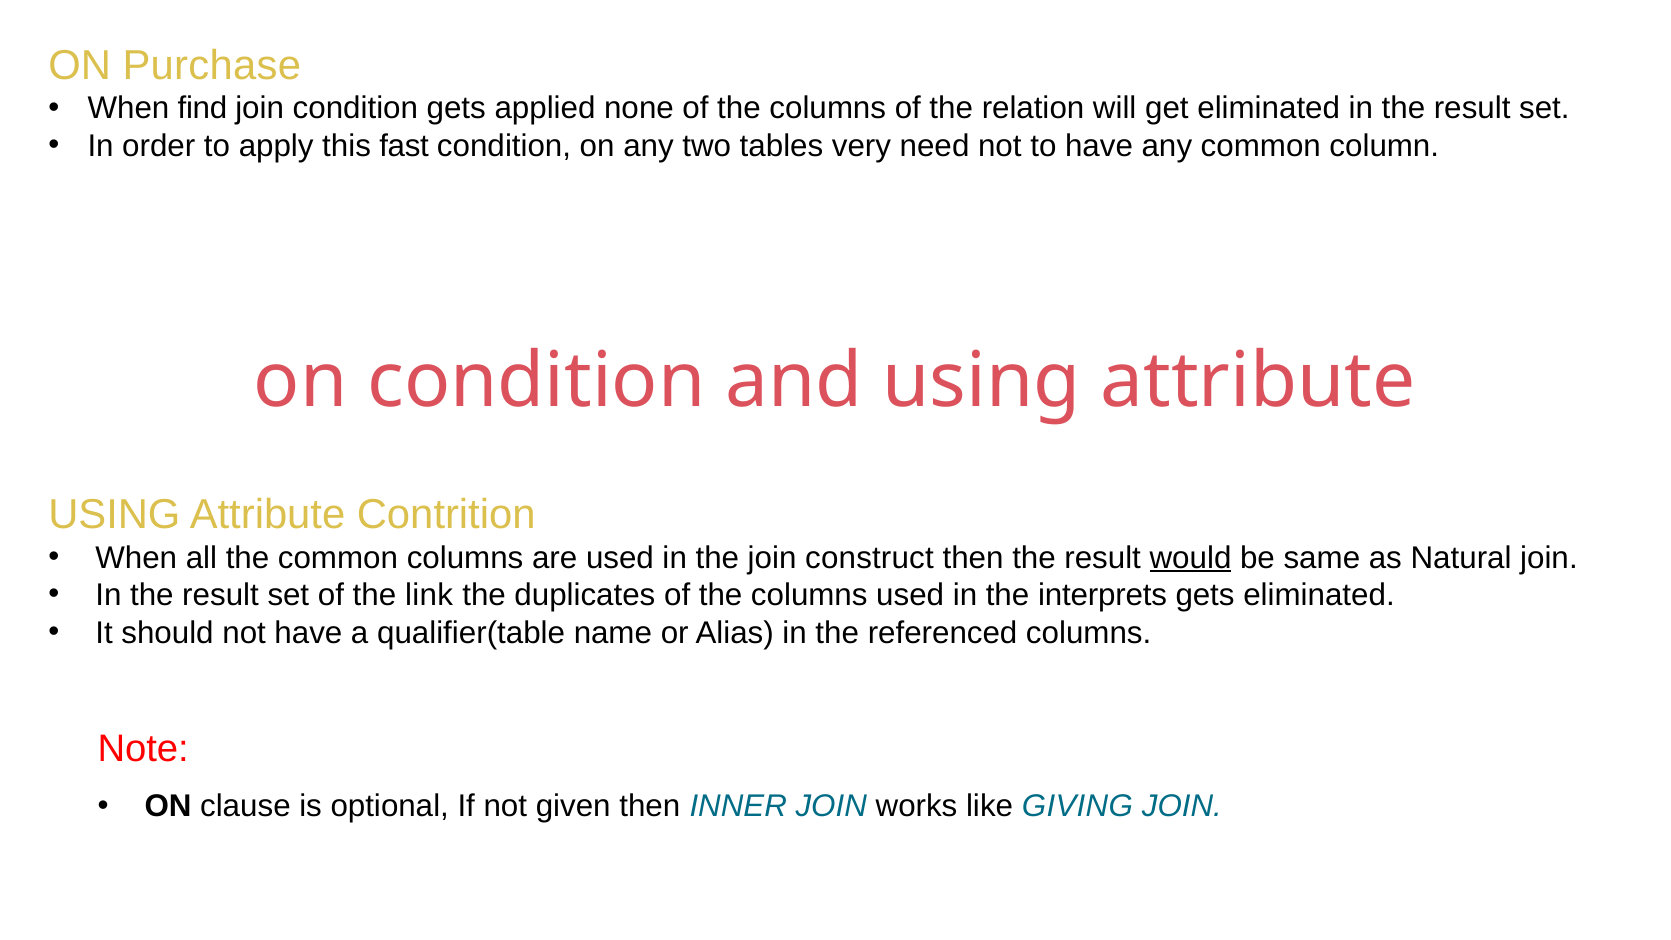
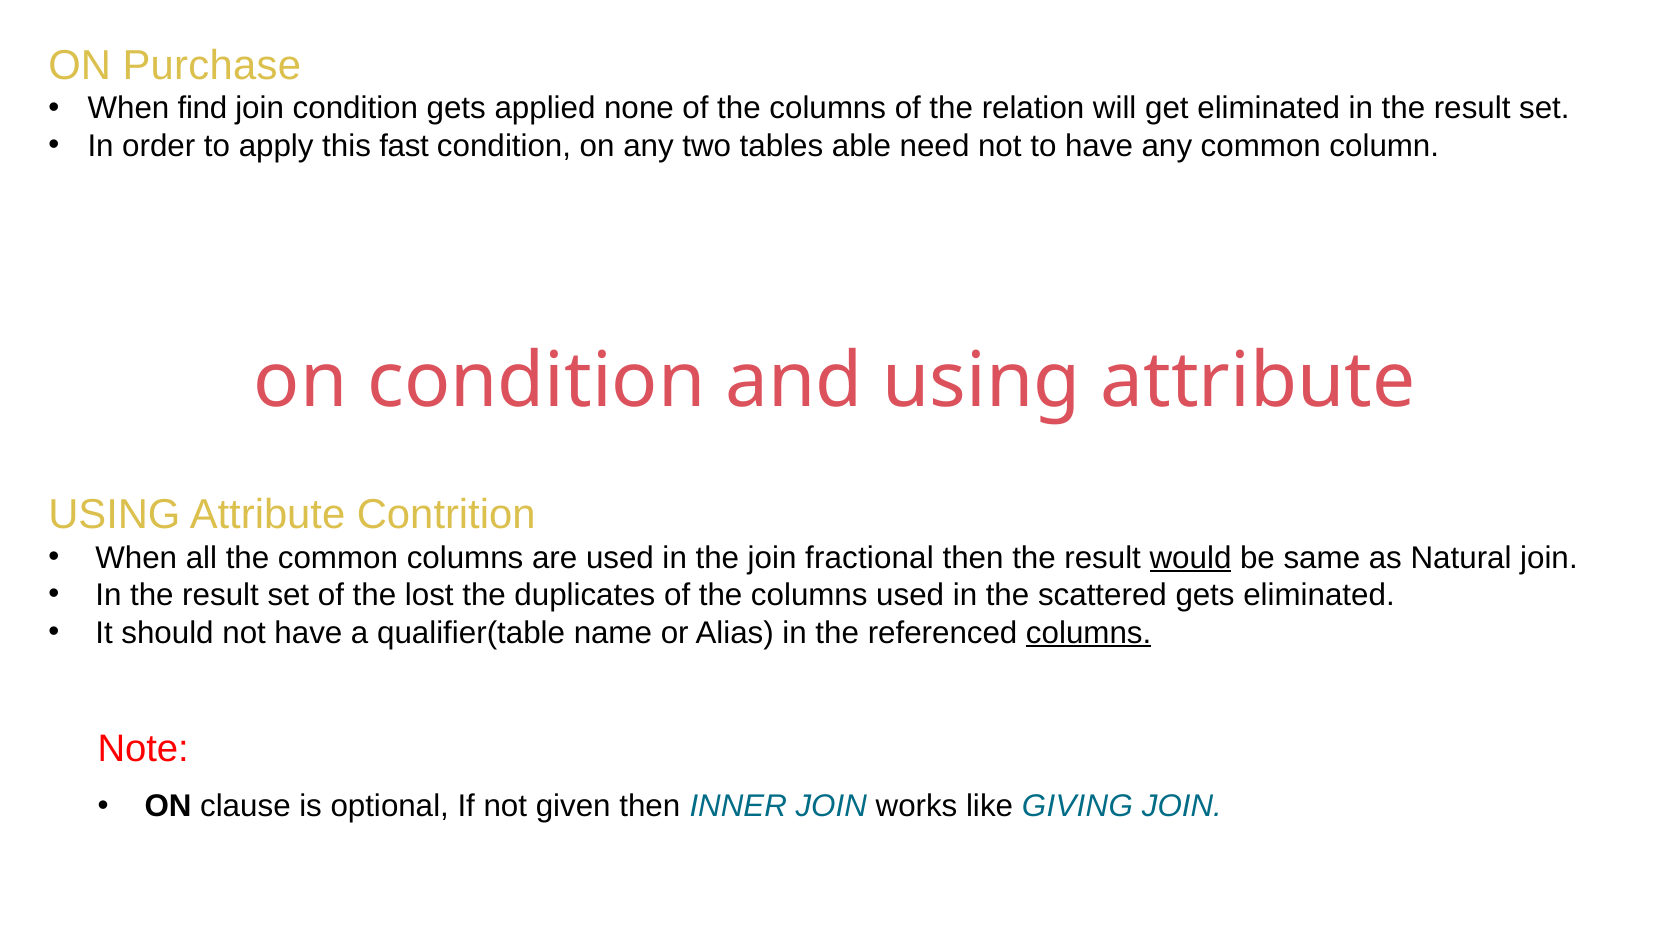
very: very -> able
construct: construct -> fractional
link: link -> lost
interprets: interprets -> scattered
columns at (1089, 633) underline: none -> present
